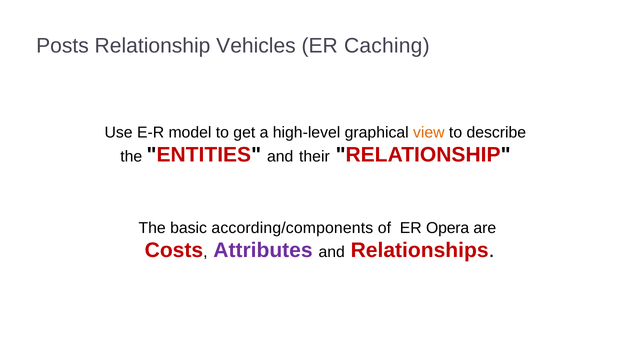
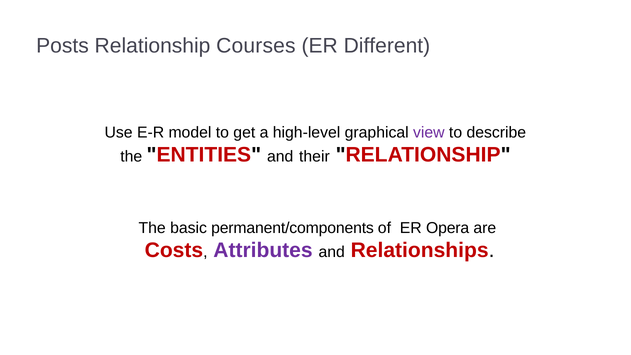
Vehicles: Vehicles -> Courses
Caching: Caching -> Different
view colour: orange -> purple
according/components: according/components -> permanent/components
